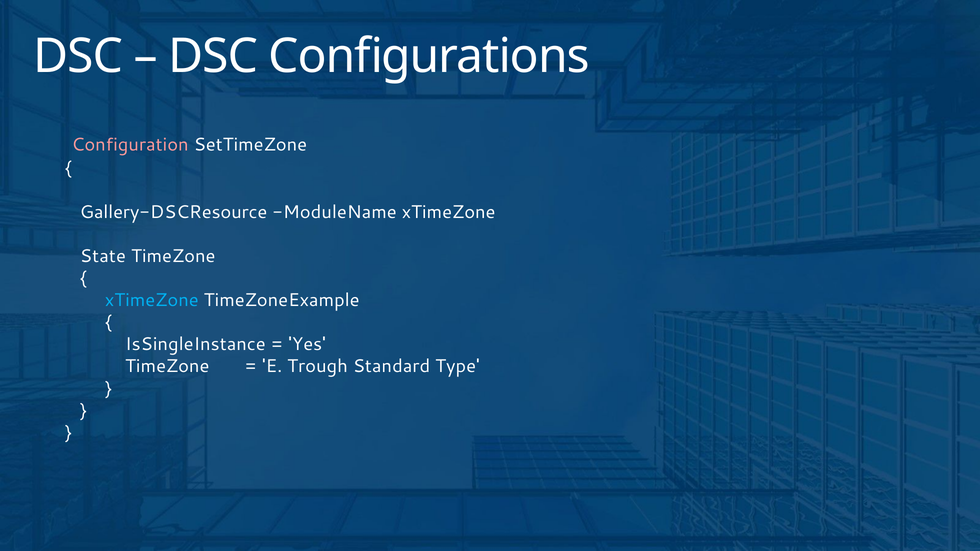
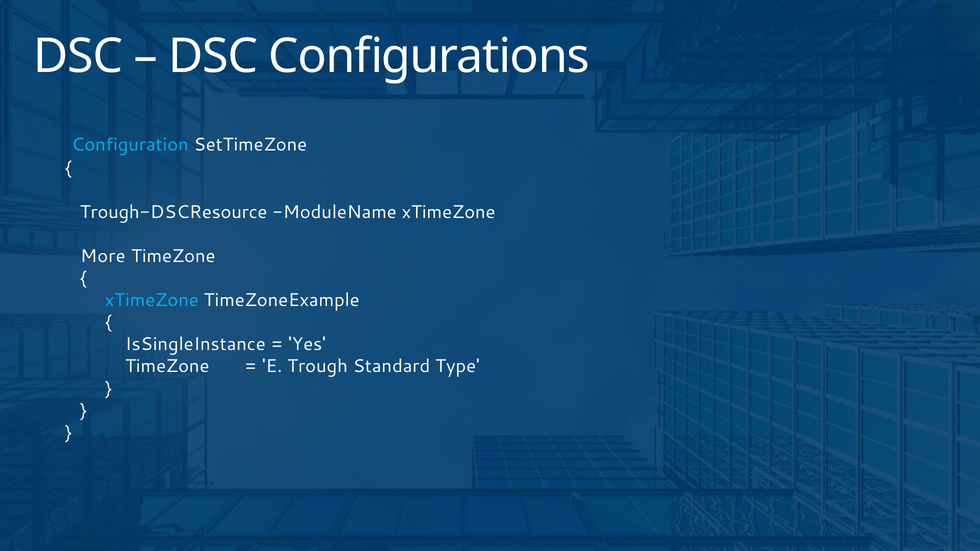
Configuration colour: pink -> light blue
Gallery-DSCResource: Gallery-DSCResource -> Trough-DSCResource
State: State -> More
